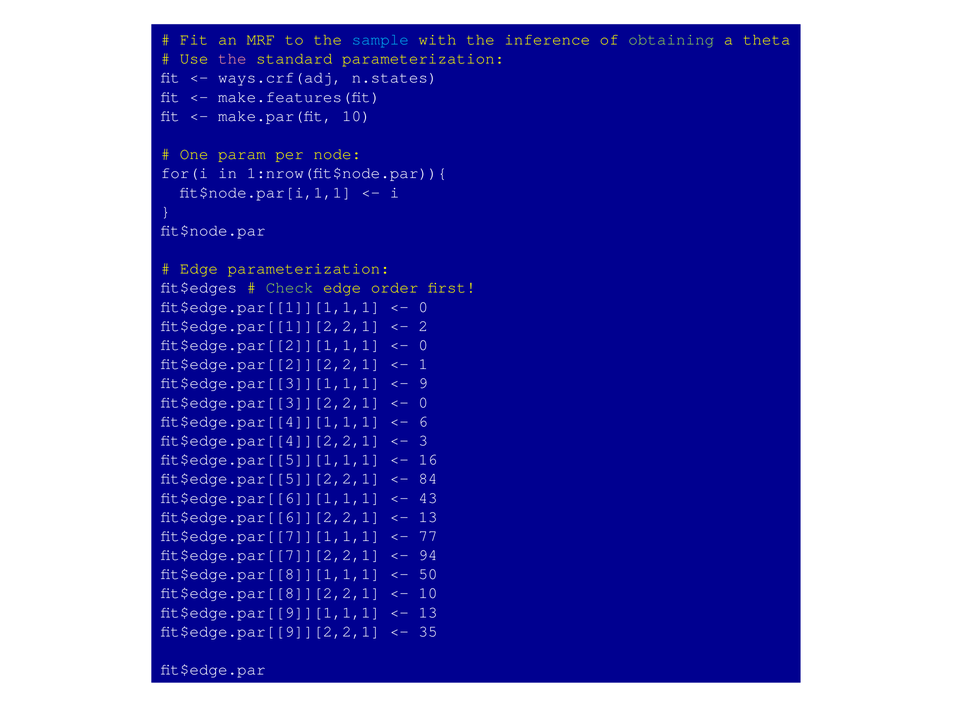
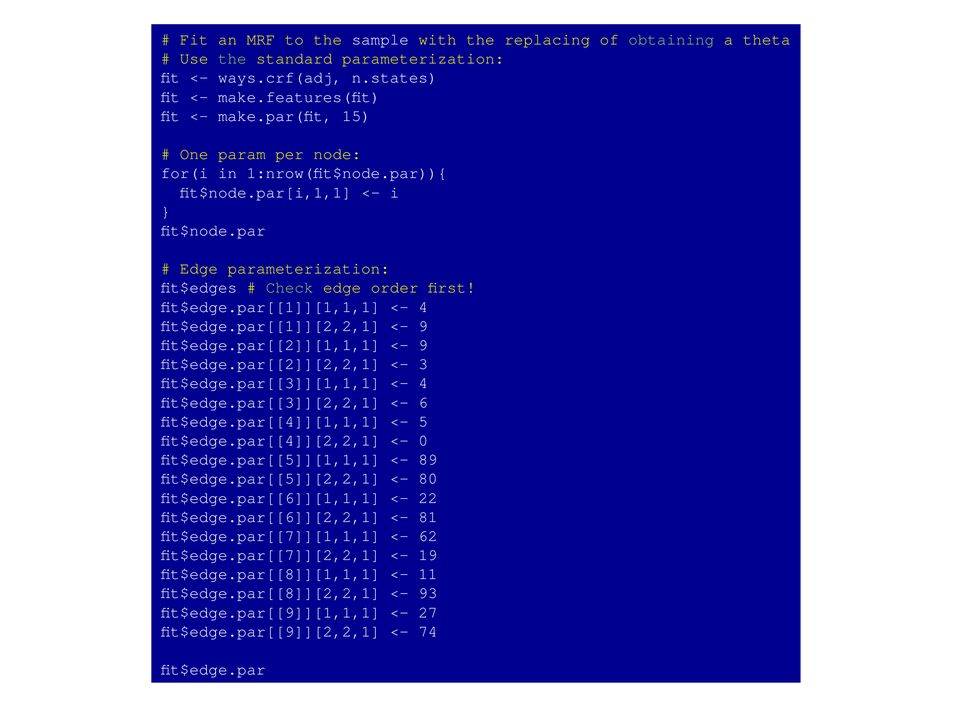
sample colour: light blue -> white
inference: inference -> replacing
the at (232, 59) colour: pink -> light green
make.par(fit 10: 10 -> 15
0 at (423, 307): 0 -> 4
2 at (423, 326): 2 -> 9
0 at (423, 345): 0 -> 9
1: 1 -> 3
9 at (423, 383): 9 -> 4
0 at (423, 402): 0 -> 6
6: 6 -> 5
3: 3 -> 0
16: 16 -> 89
84: 84 -> 80
43: 43 -> 22
13 at (428, 517): 13 -> 81
77: 77 -> 62
94: 94 -> 19
50: 50 -> 11
10 at (428, 593): 10 -> 93
13 at (428, 613): 13 -> 27
35: 35 -> 74
